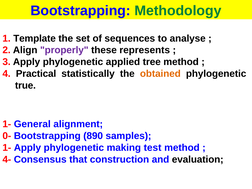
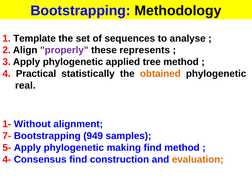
Methodology colour: green -> black
true: true -> real
General: General -> Without
0-: 0- -> 7-
890: 890 -> 949
1- at (7, 148): 1- -> 5-
making test: test -> find
Consensus that: that -> find
evaluation colour: black -> orange
